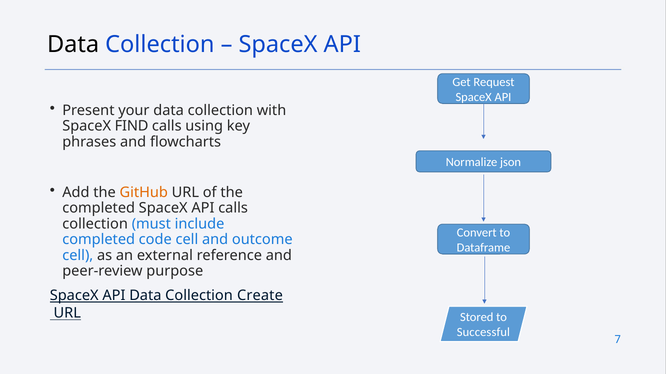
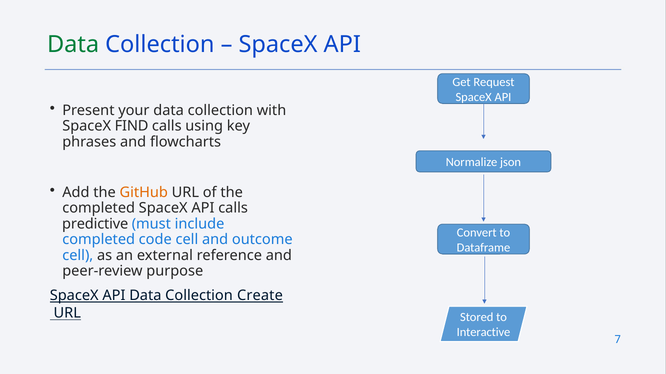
Data at (73, 44) colour: black -> green
collection at (95, 224): collection -> predictive
Successful: Successful -> Interactive
